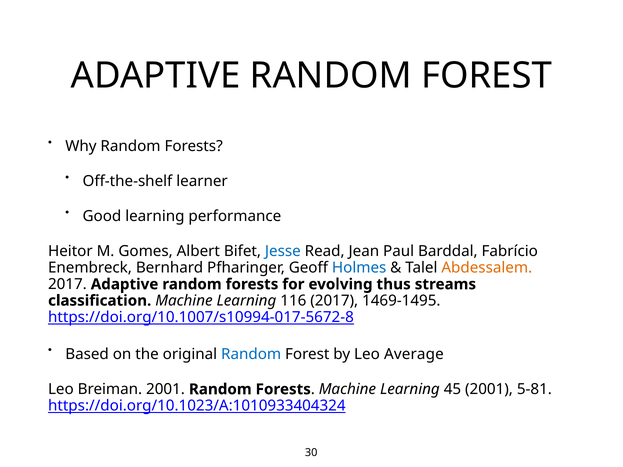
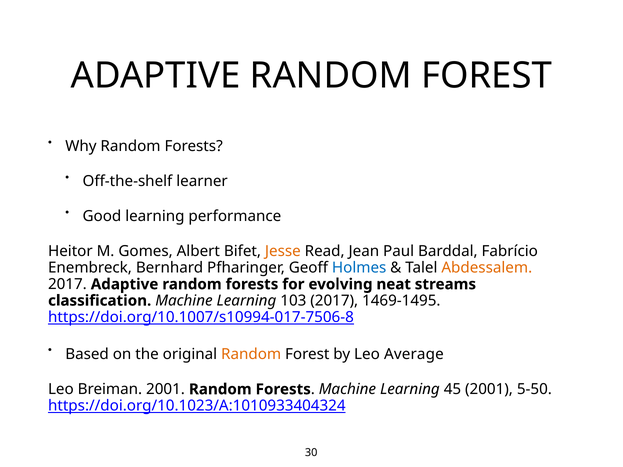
Jesse colour: blue -> orange
thus: thus -> neat
116: 116 -> 103
https://doi.org/10.1007/s10994-017-5672-8: https://doi.org/10.1007/s10994-017-5672-8 -> https://doi.org/10.1007/s10994-017-7506-8
Random at (251, 354) colour: blue -> orange
5-81: 5-81 -> 5-50
